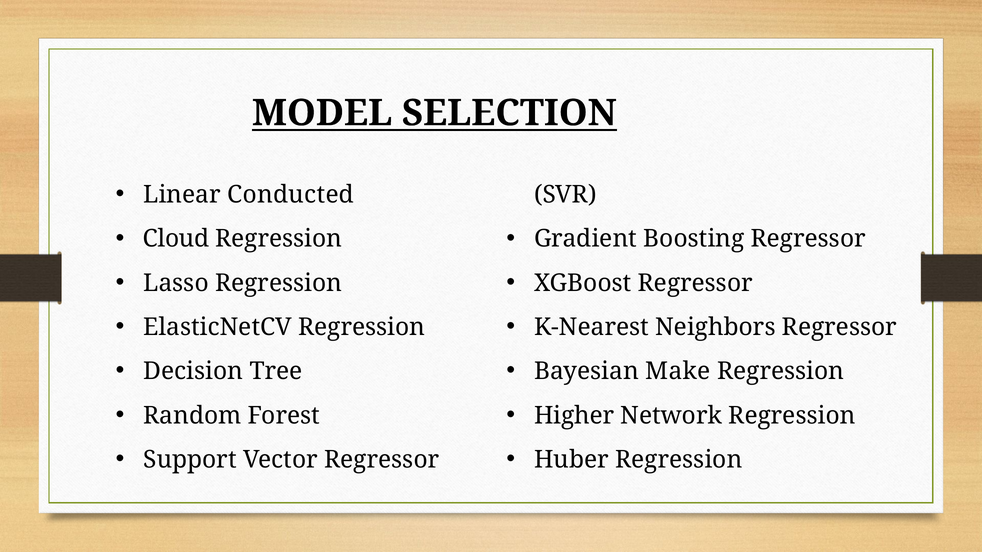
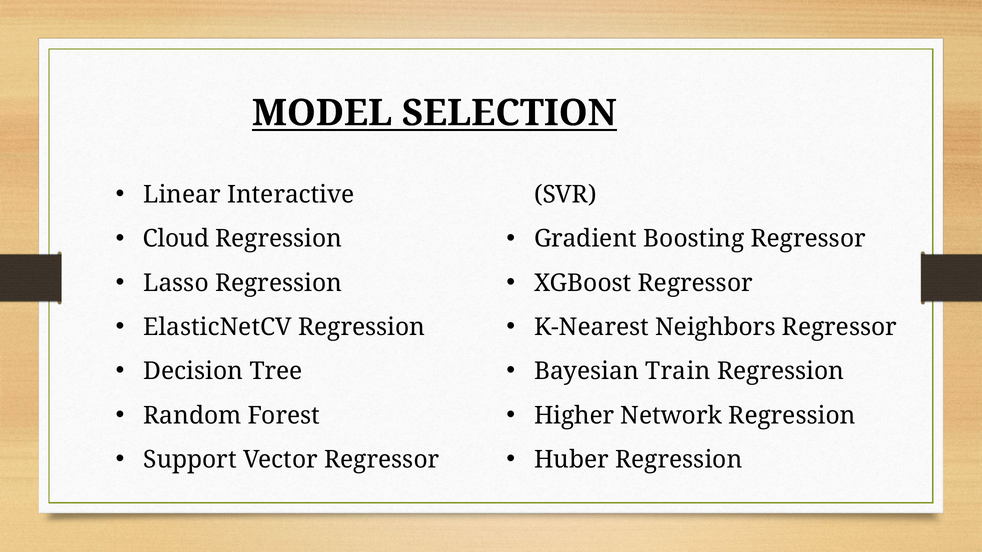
Conducted: Conducted -> Interactive
Make: Make -> Train
